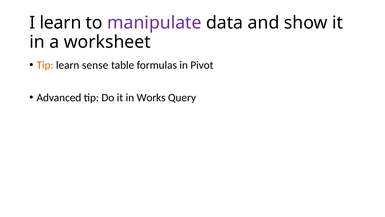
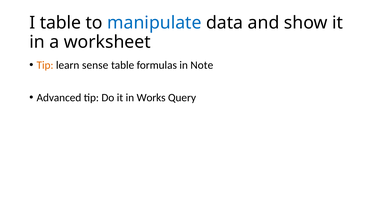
I learn: learn -> table
manipulate colour: purple -> blue
Pivot: Pivot -> Note
